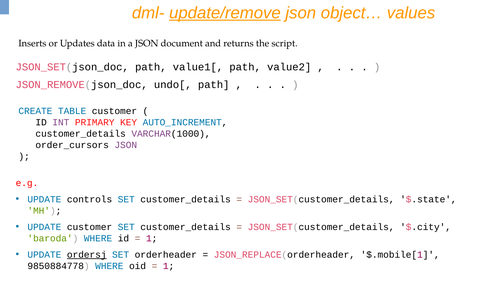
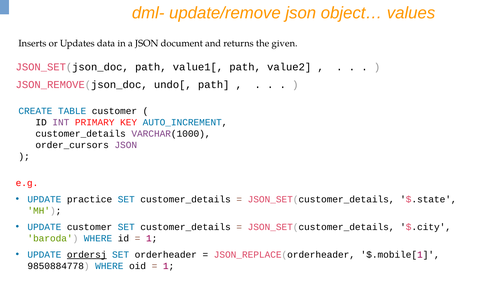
update/remove underline: present -> none
script: script -> given
controls: controls -> practice
